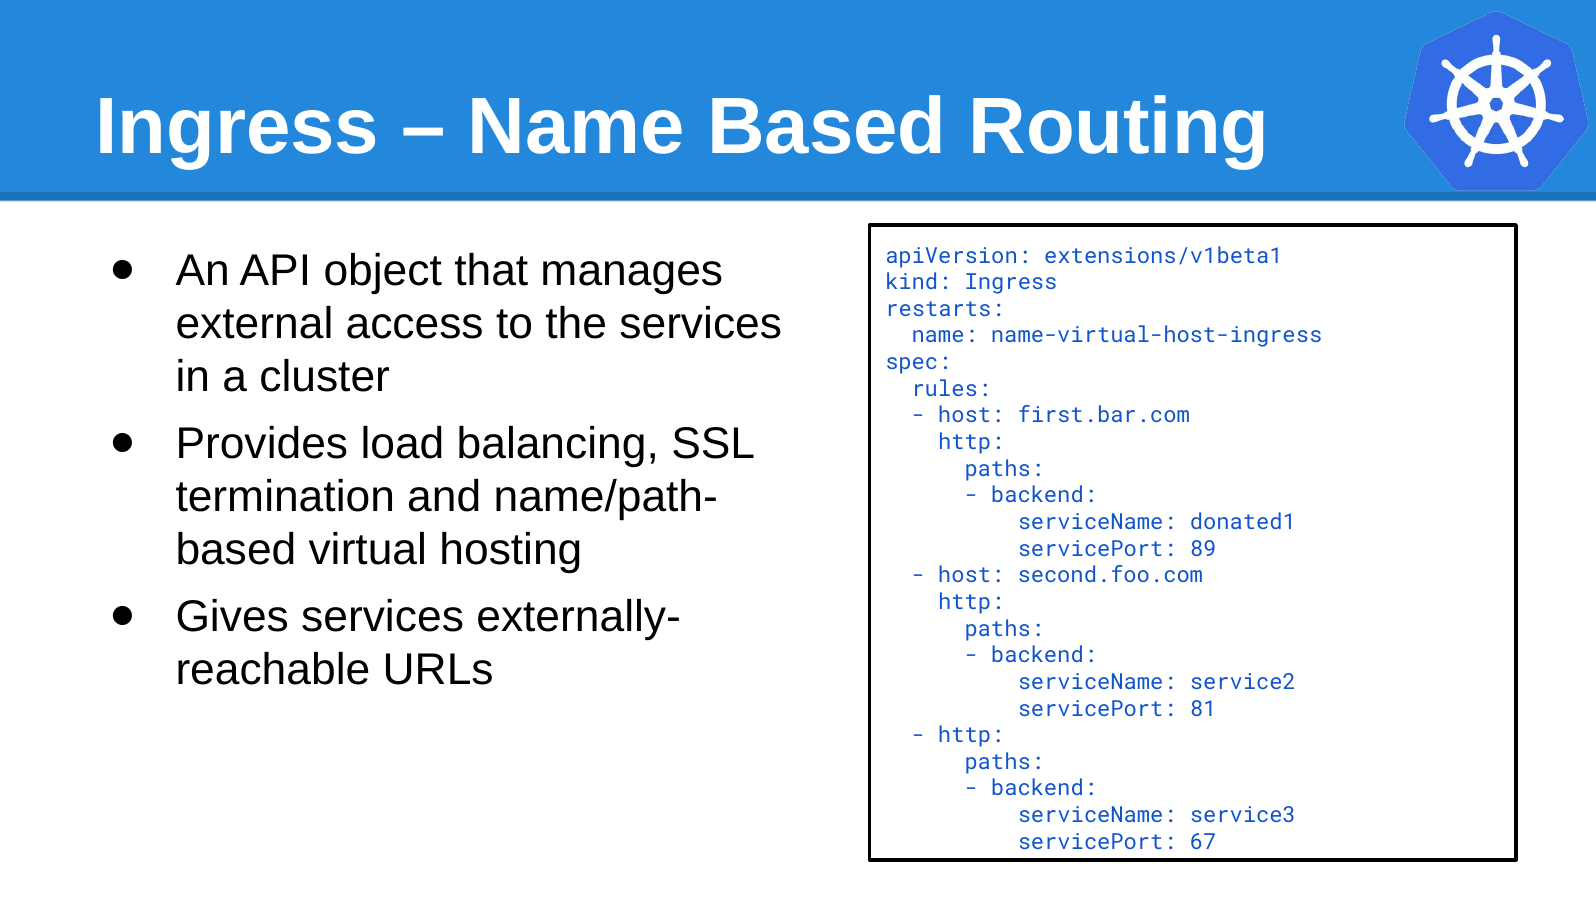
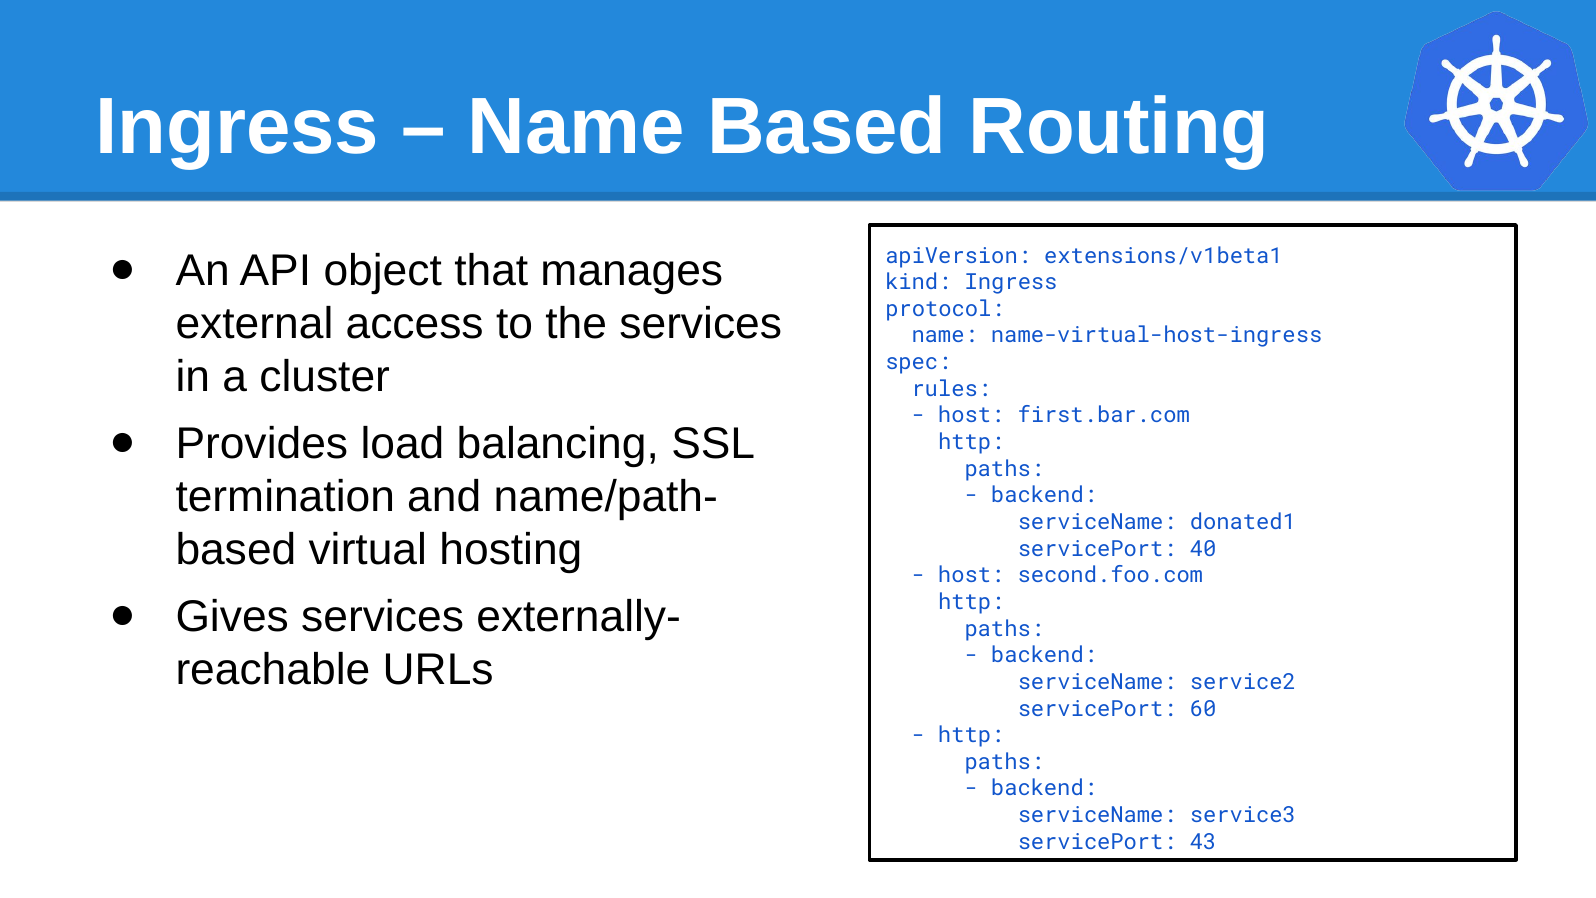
restarts: restarts -> protocol
89: 89 -> 40
81: 81 -> 60
67: 67 -> 43
